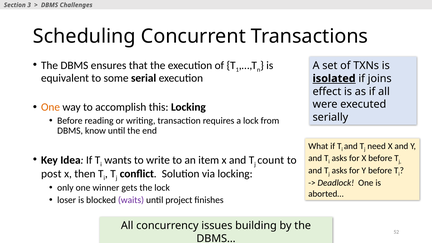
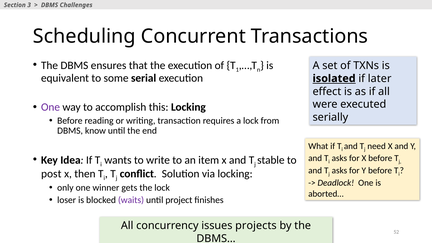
joins: joins -> later
One at (51, 107) colour: orange -> purple
count: count -> stable
building: building -> projects
